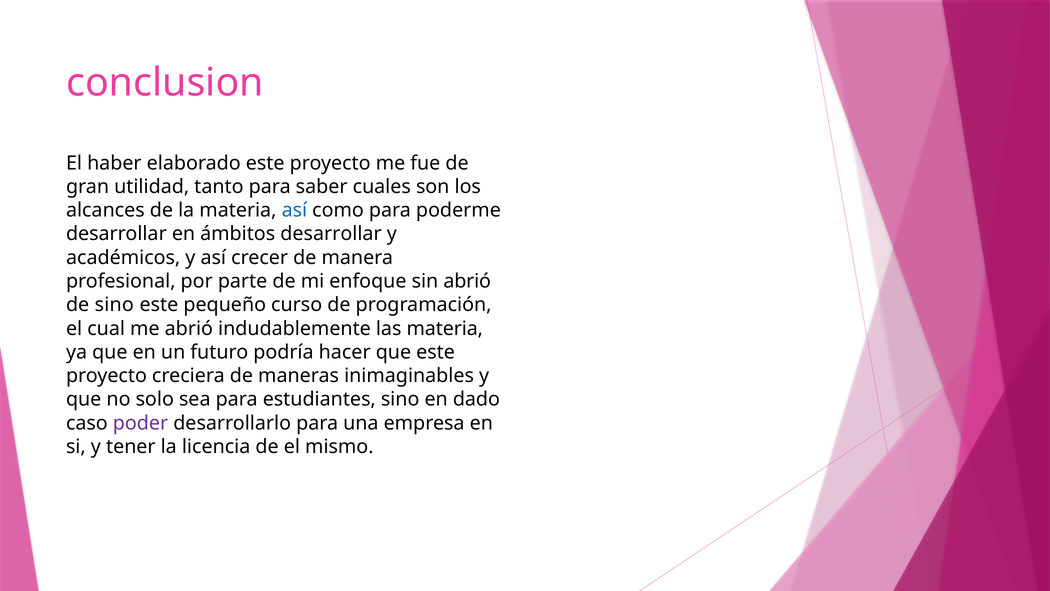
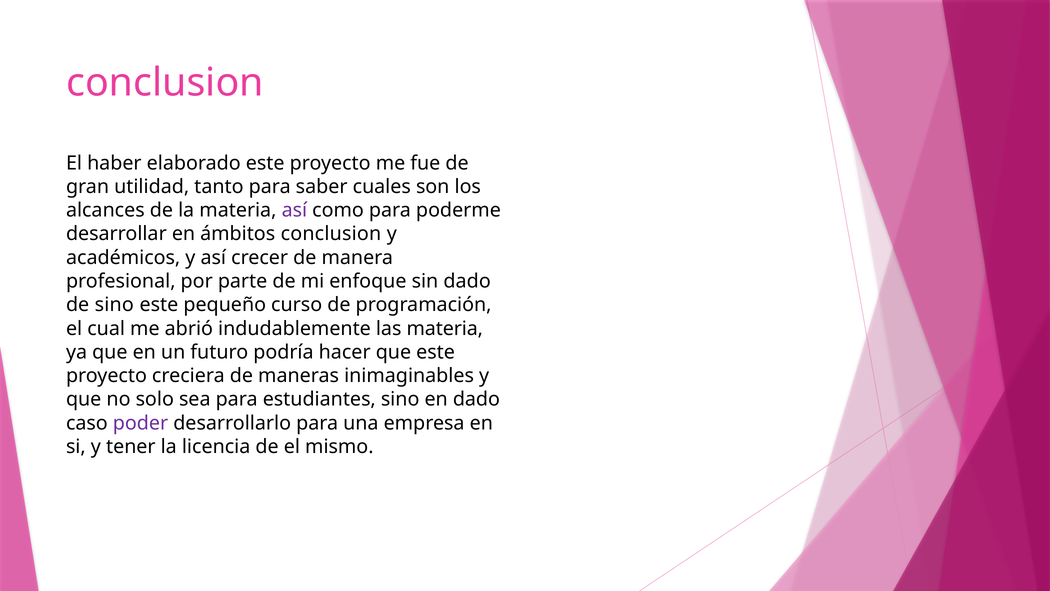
así at (294, 210) colour: blue -> purple
ámbitos desarrollar: desarrollar -> conclusion
sin abrió: abrió -> dado
